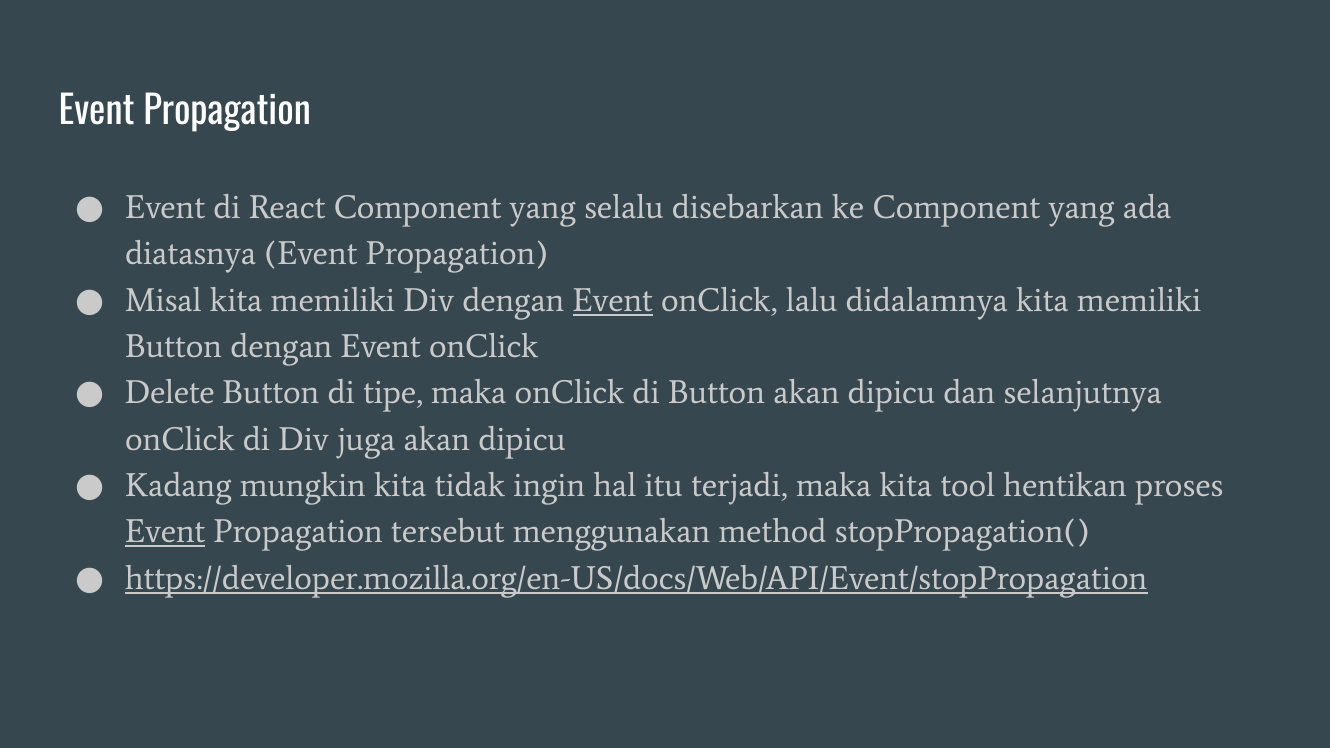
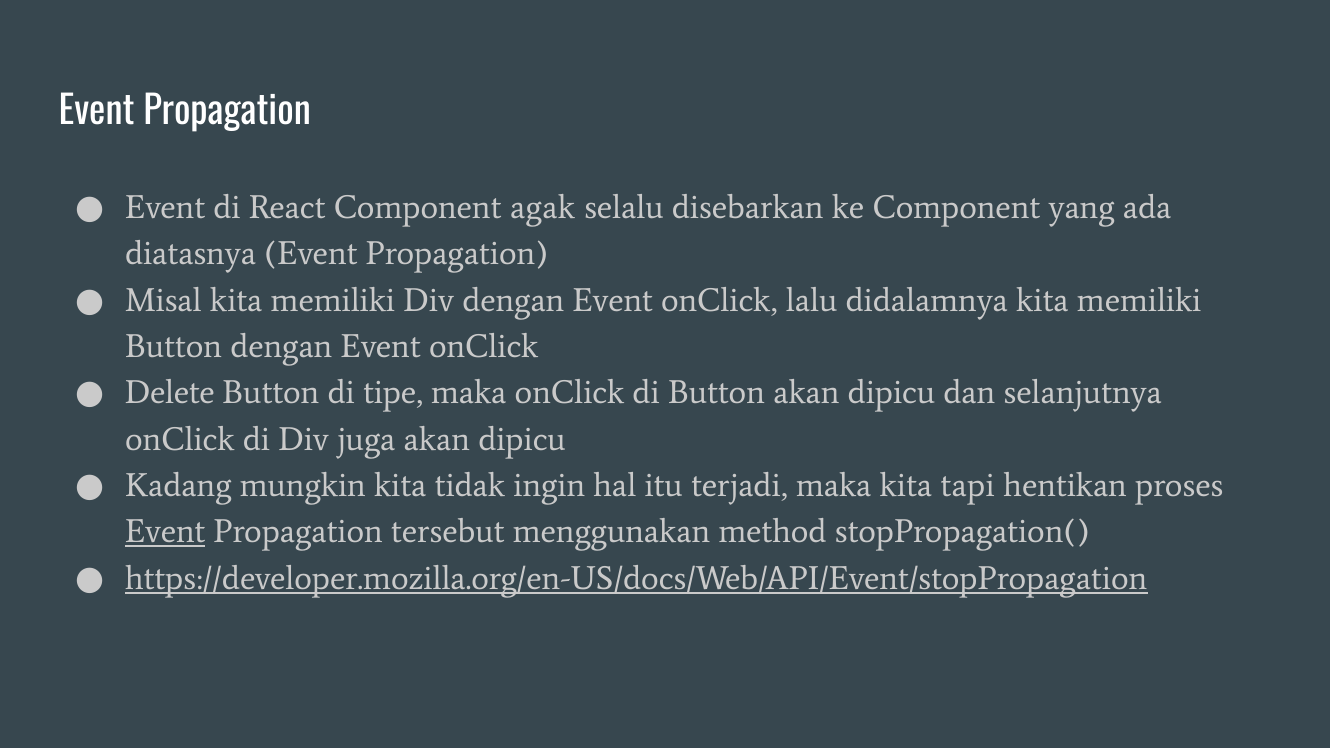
React Component yang: yang -> agak
Event at (613, 300) underline: present -> none
tool: tool -> tapi
